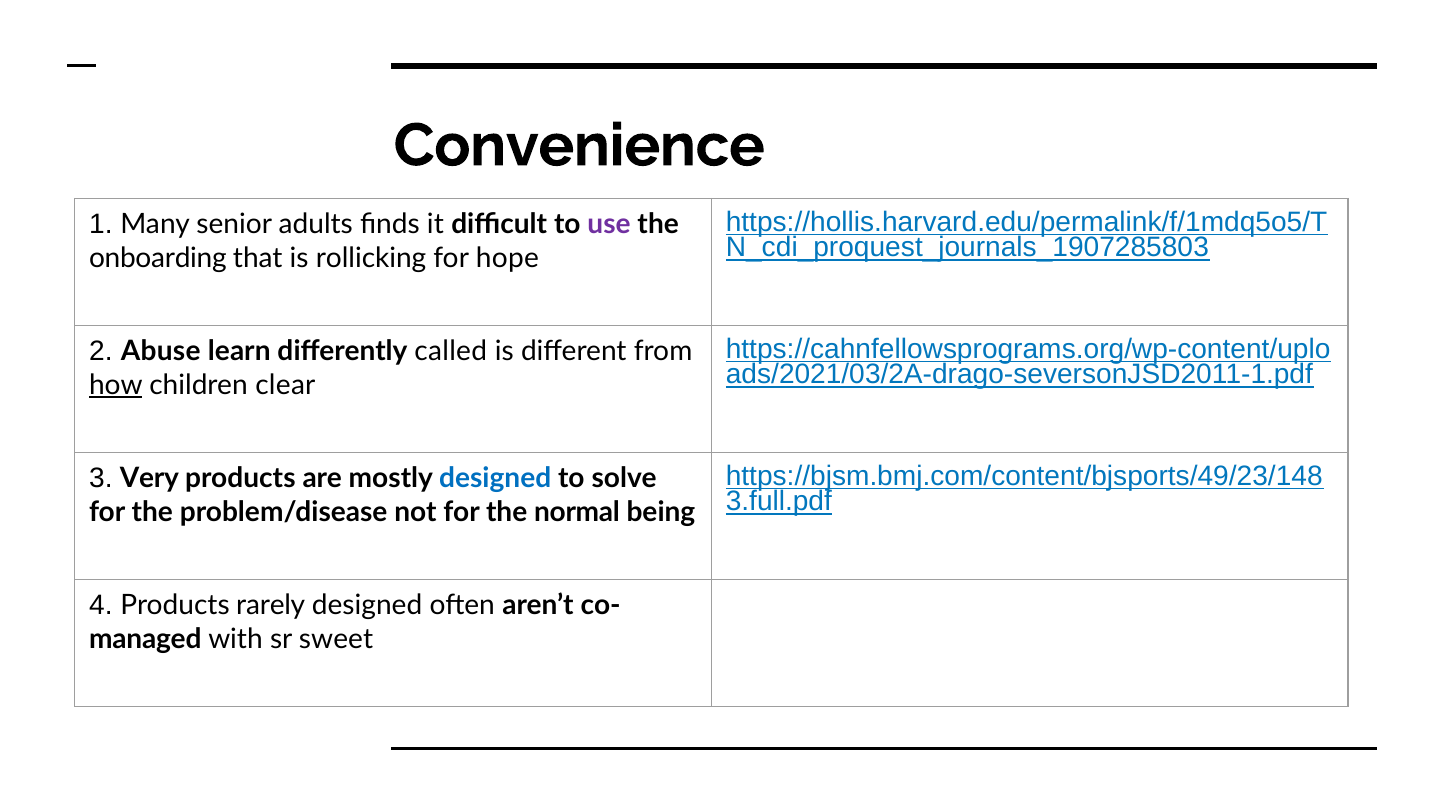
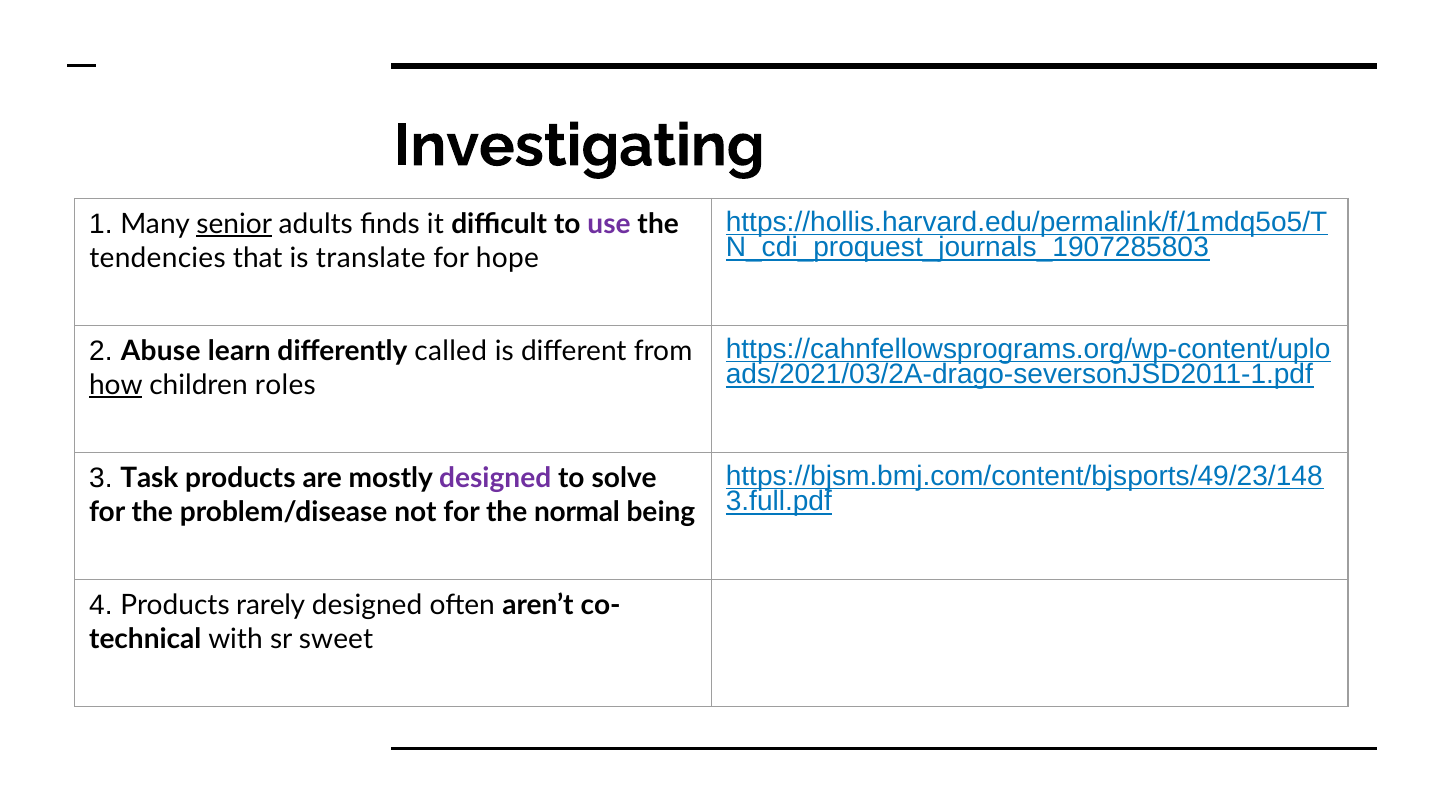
Convenience: Convenience -> Investigating
senior underline: none -> present
onboarding: onboarding -> tendencies
rollicking: rollicking -> translate
clear: clear -> roles
Very: Very -> Task
designed at (495, 478) colour: blue -> purple
managed: managed -> technical
